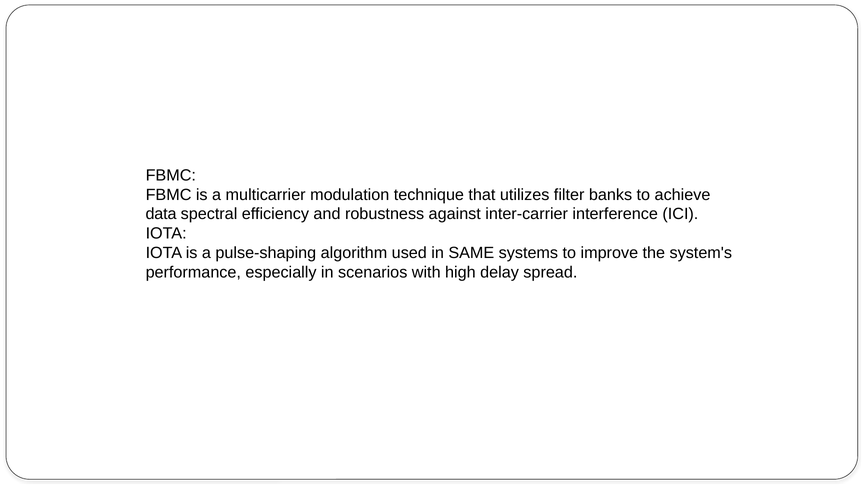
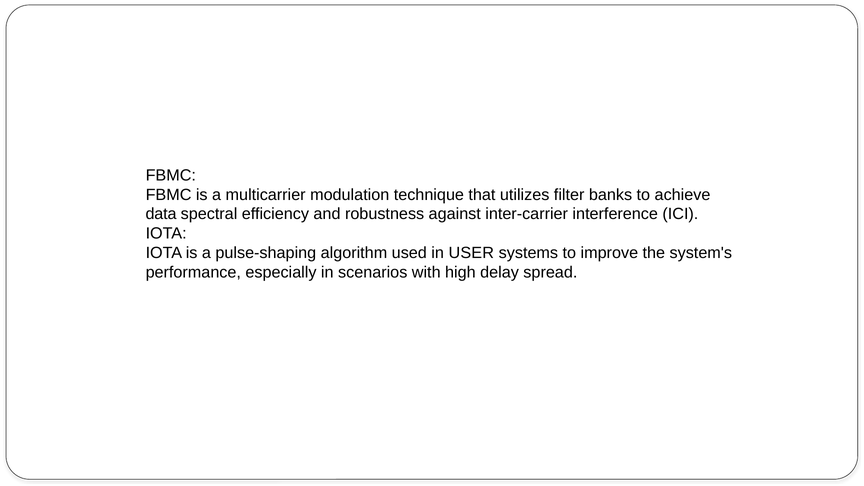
SAME: SAME -> USER
